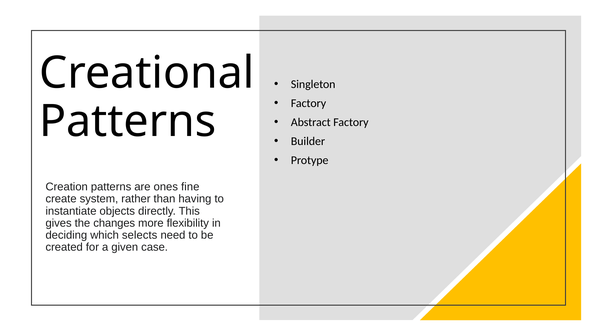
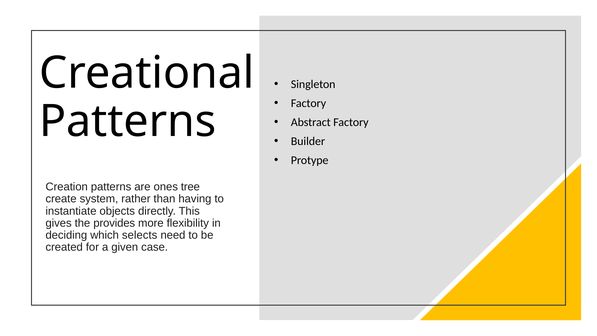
fine: fine -> tree
changes: changes -> provides
